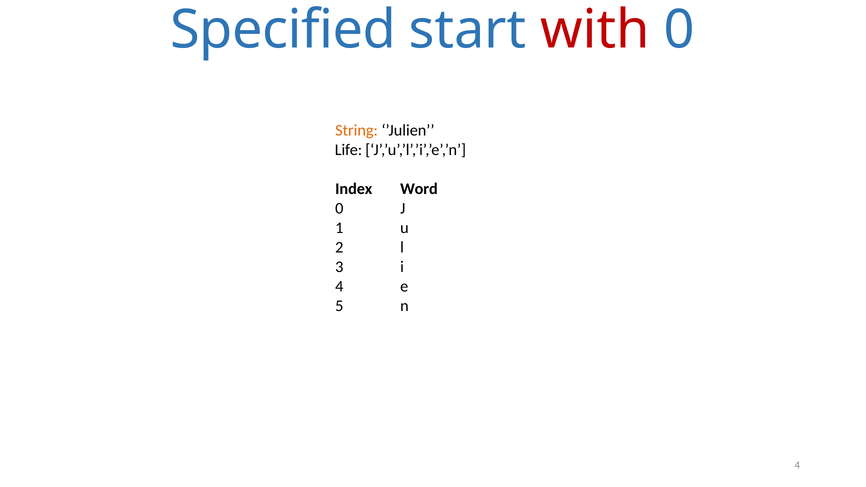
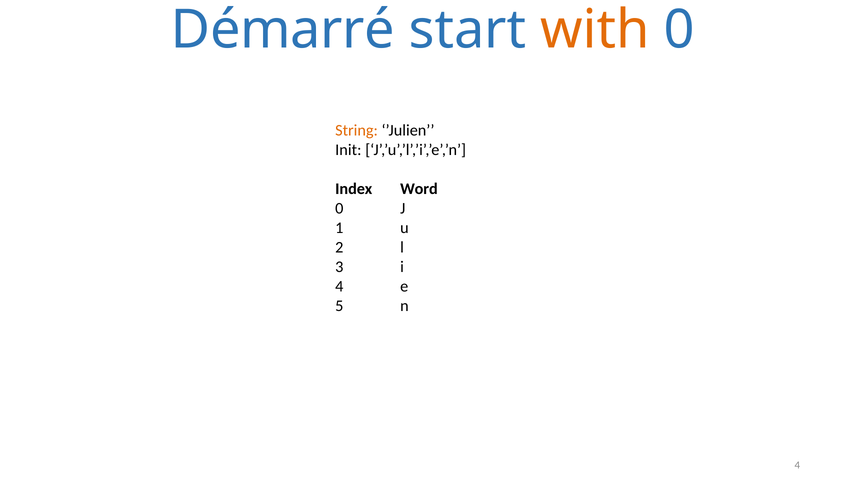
Specified: Specified -> Démarré
with colour: red -> orange
Life: Life -> Init
